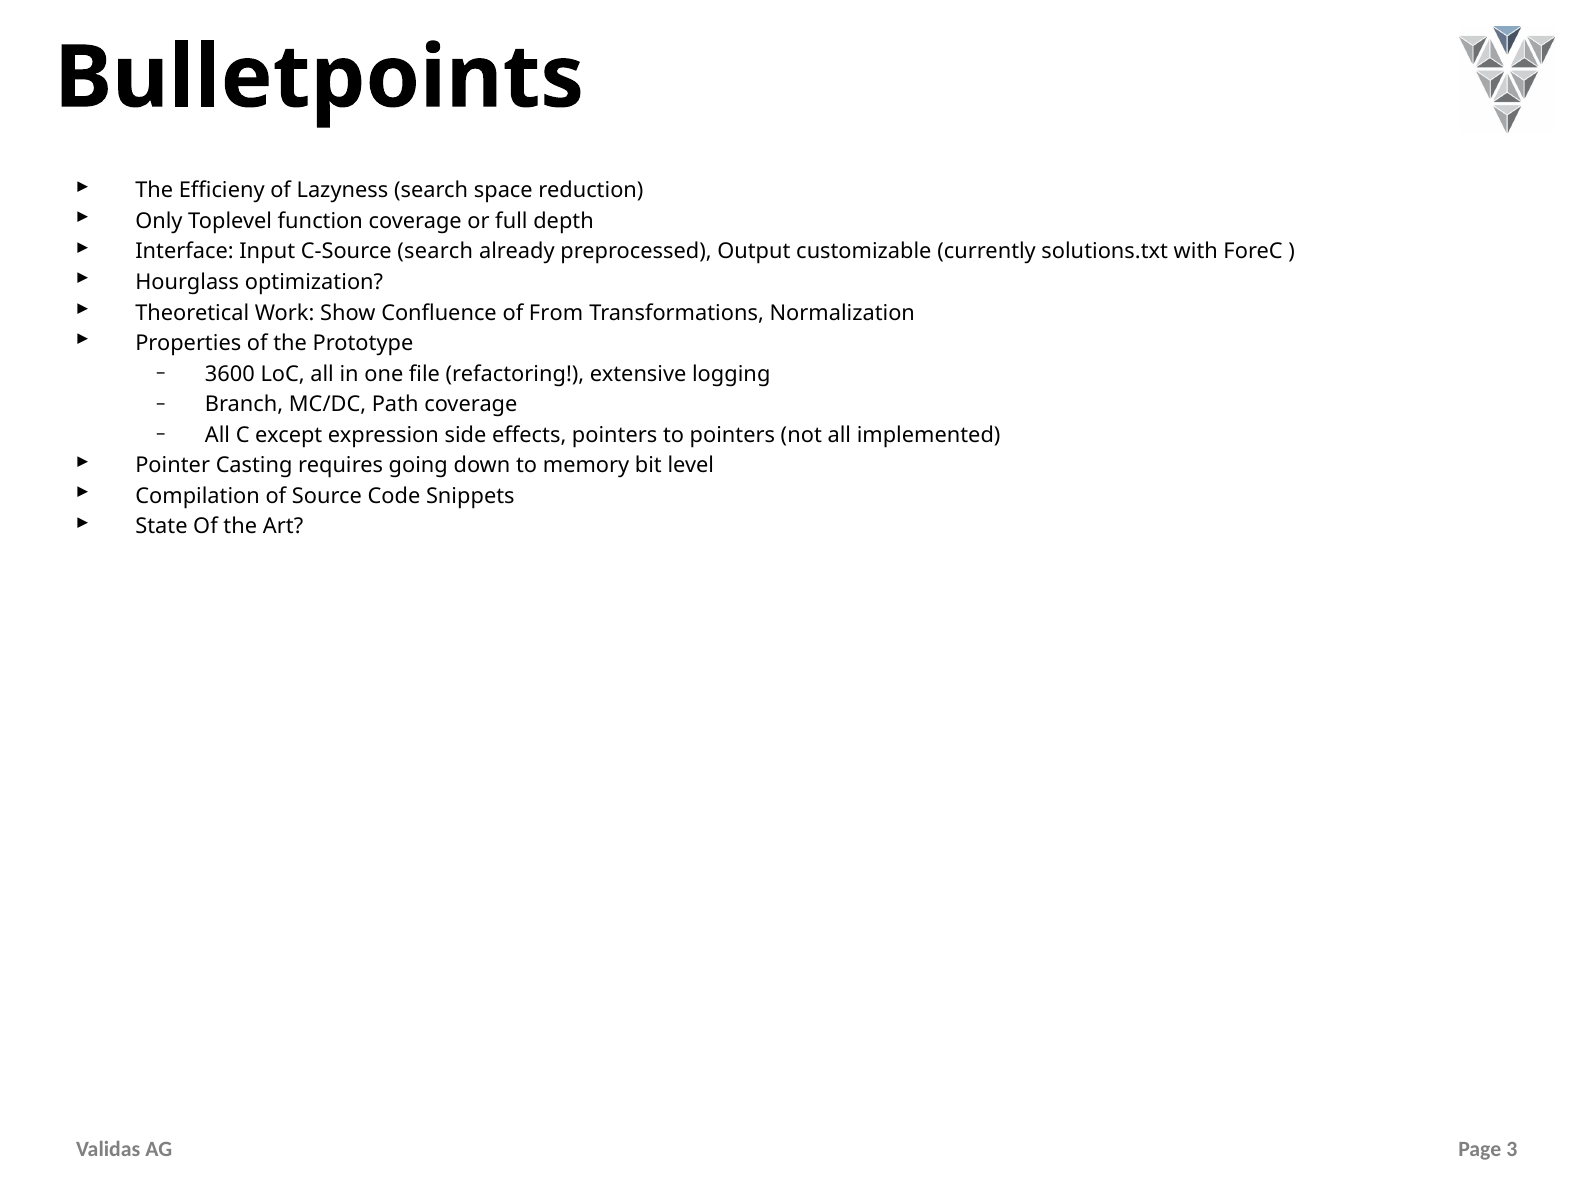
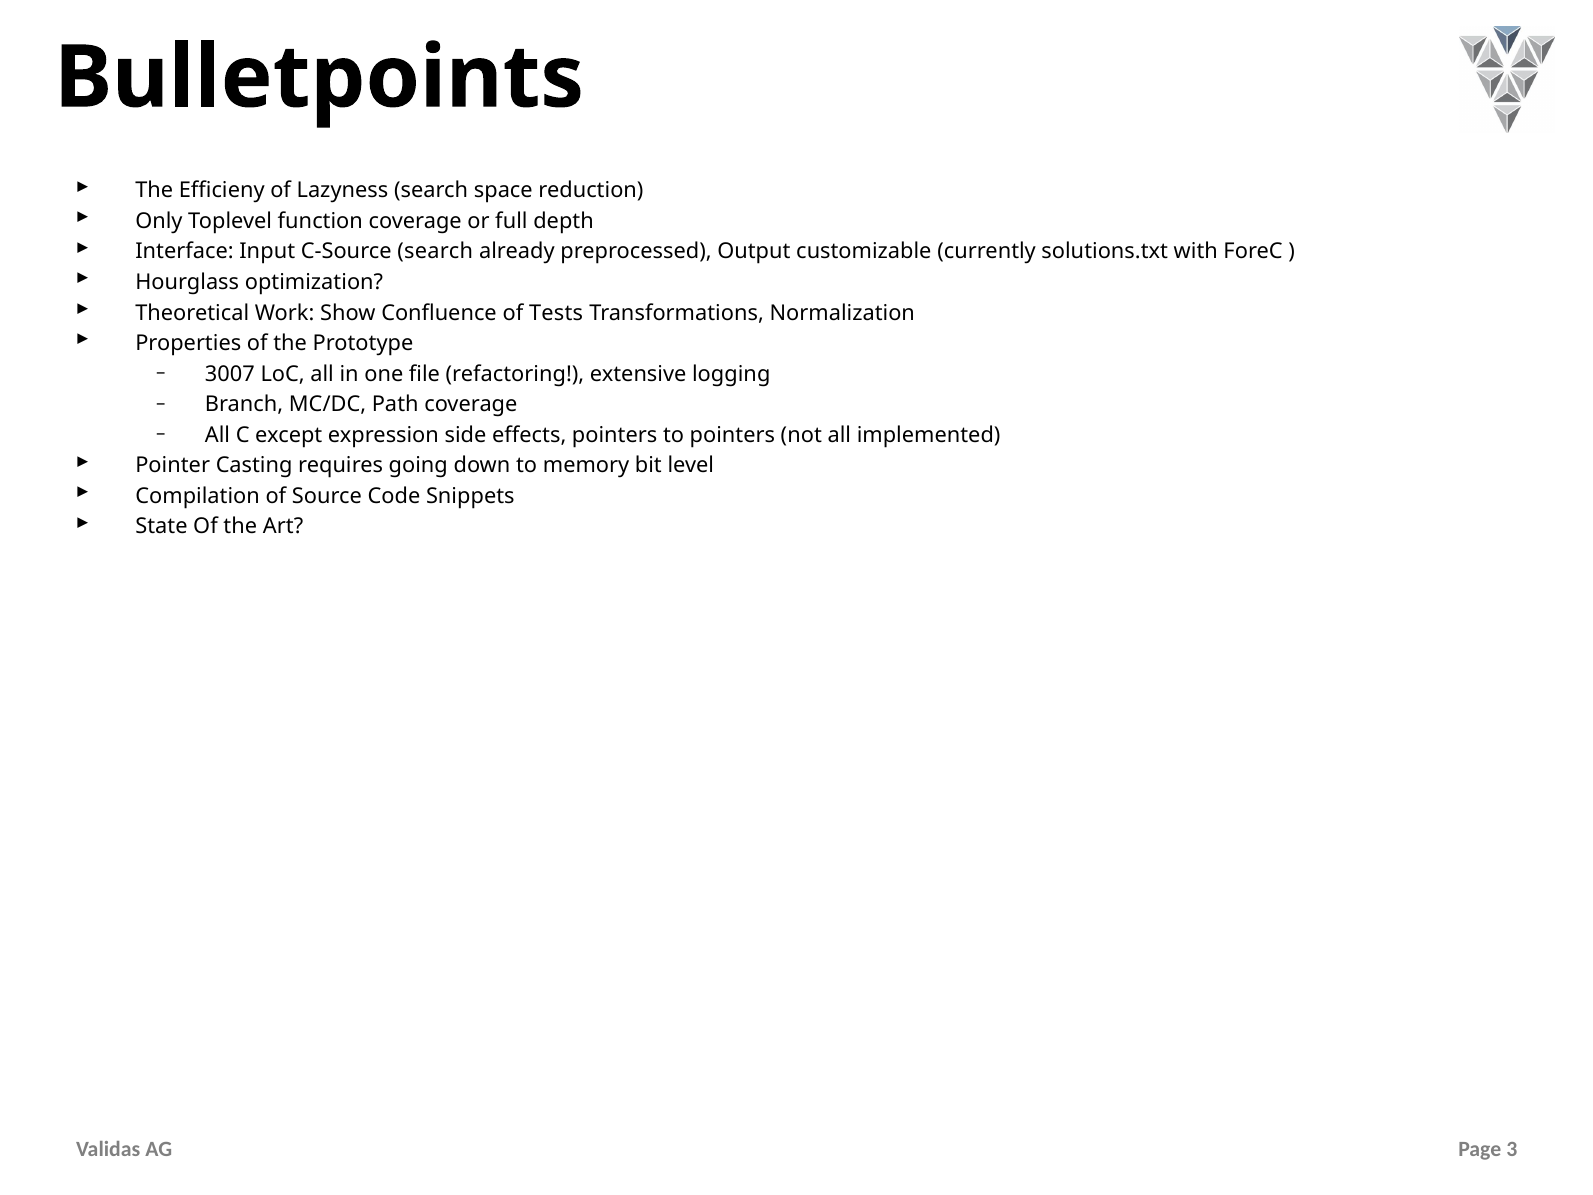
From: From -> Tests
3600: 3600 -> 3007
